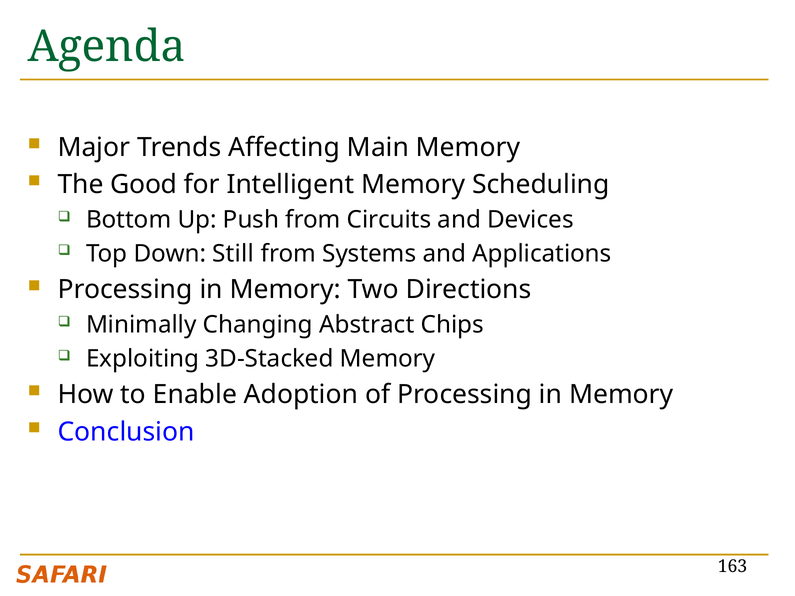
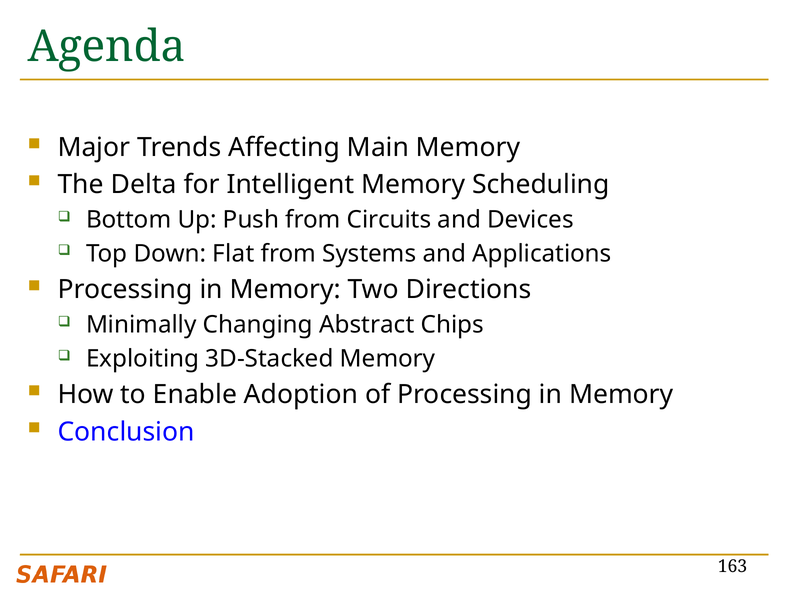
Good: Good -> Delta
Still: Still -> Flat
